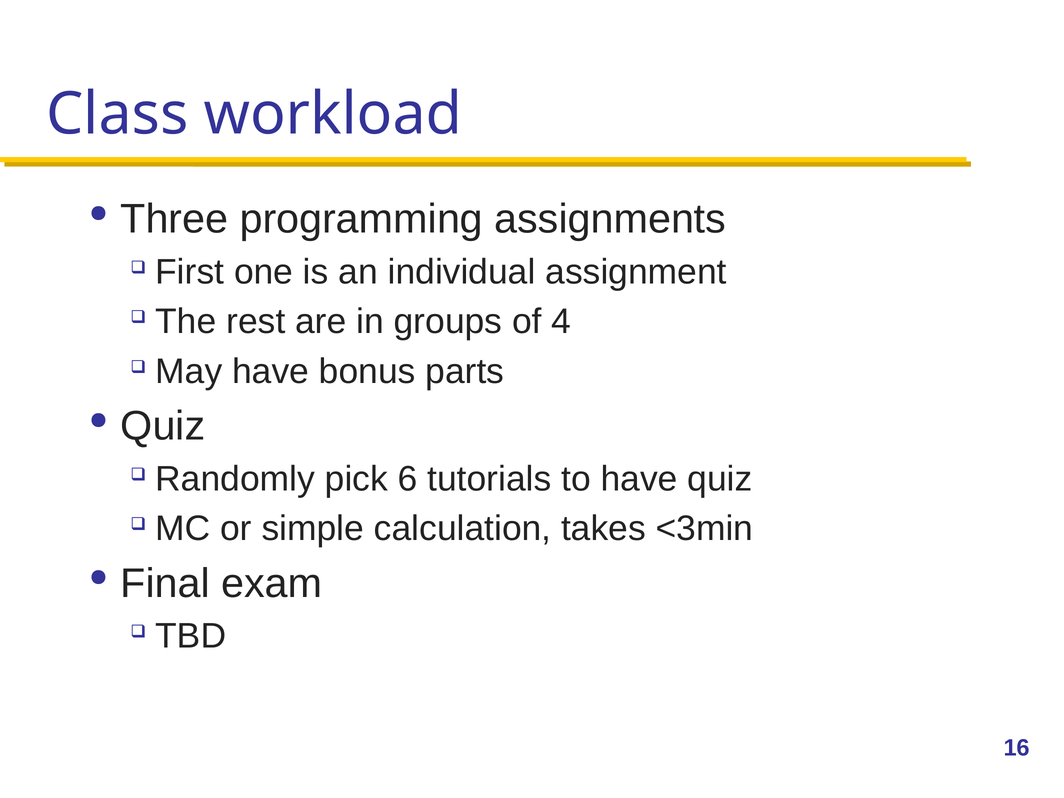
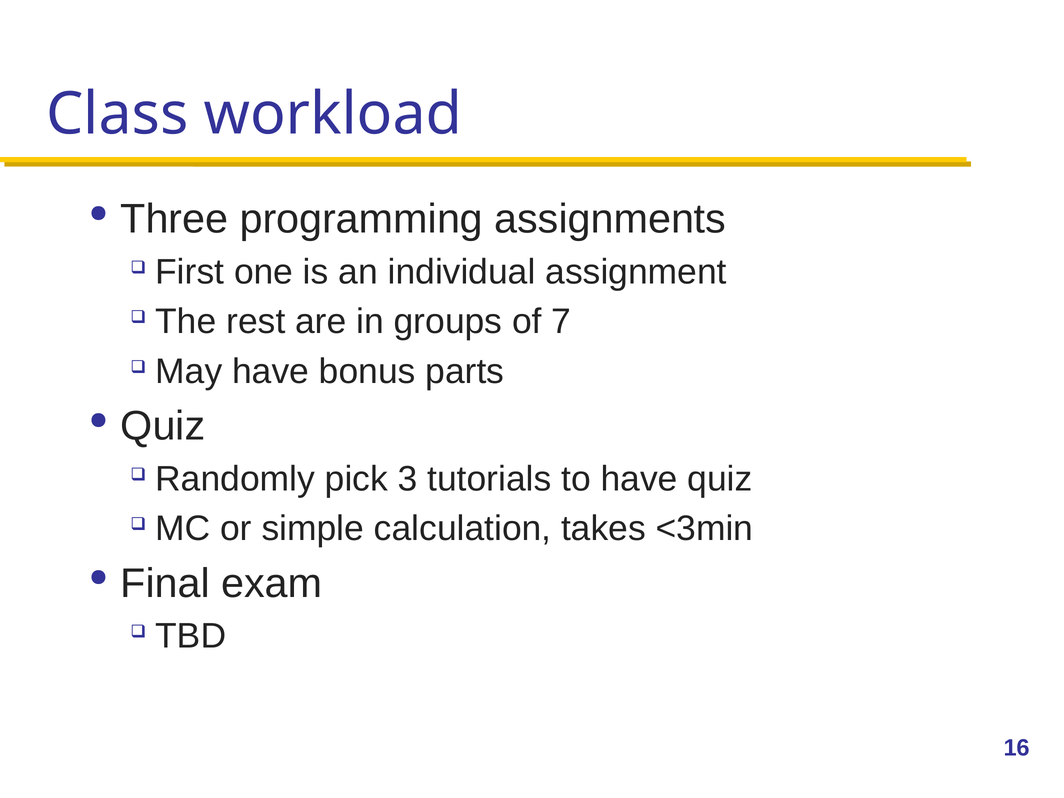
4: 4 -> 7
6: 6 -> 3
